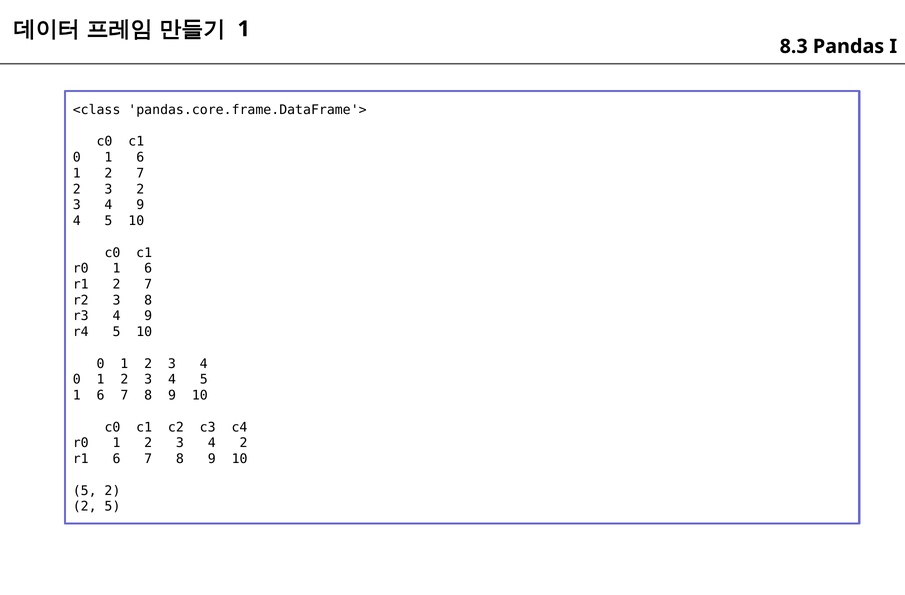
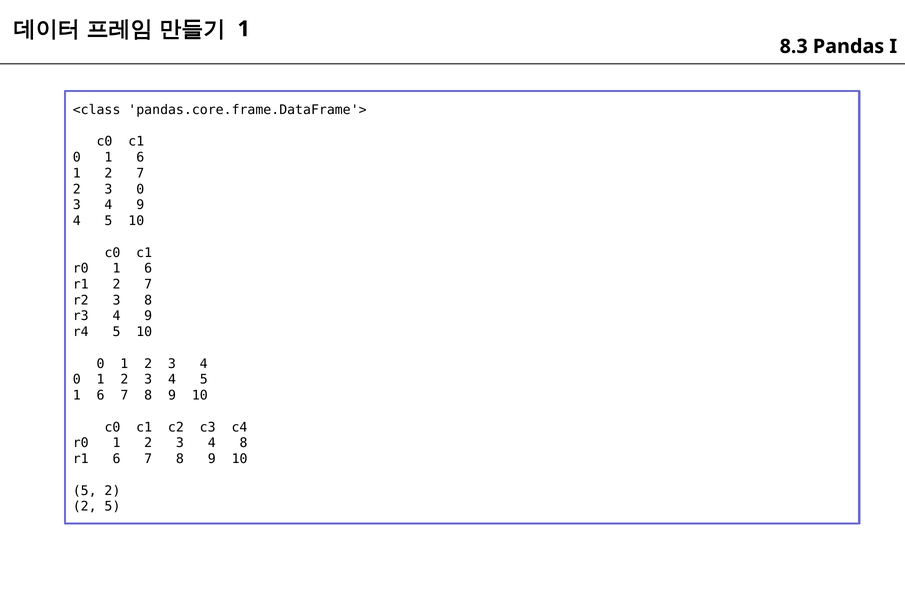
3 2: 2 -> 0
4 2: 2 -> 8
